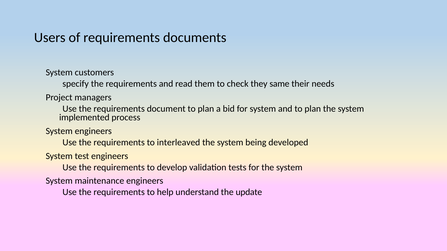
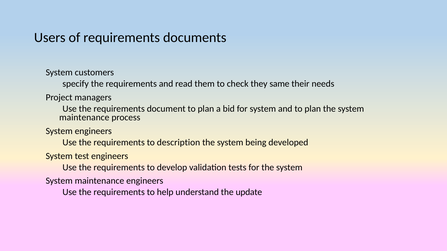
implemented at (84, 118): implemented -> maintenance
interleaved: interleaved -> description
